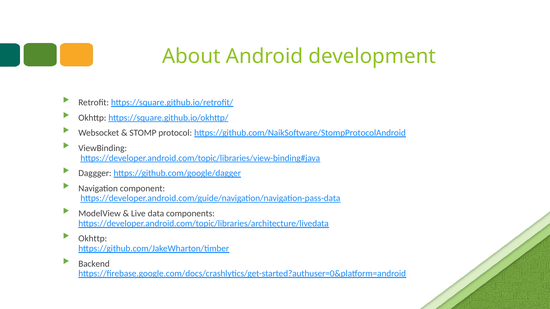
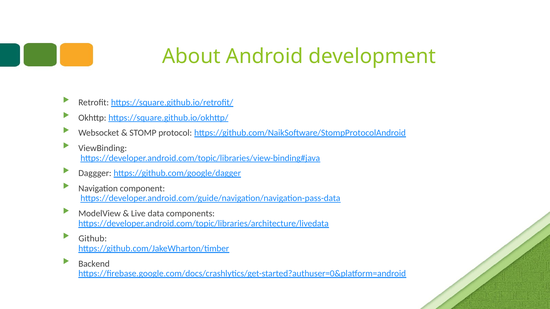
Okhttp at (93, 239): Okhttp -> Github
